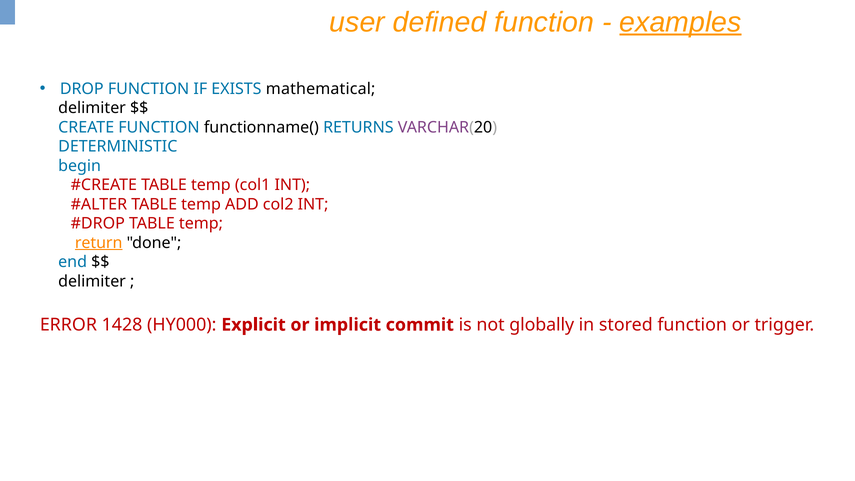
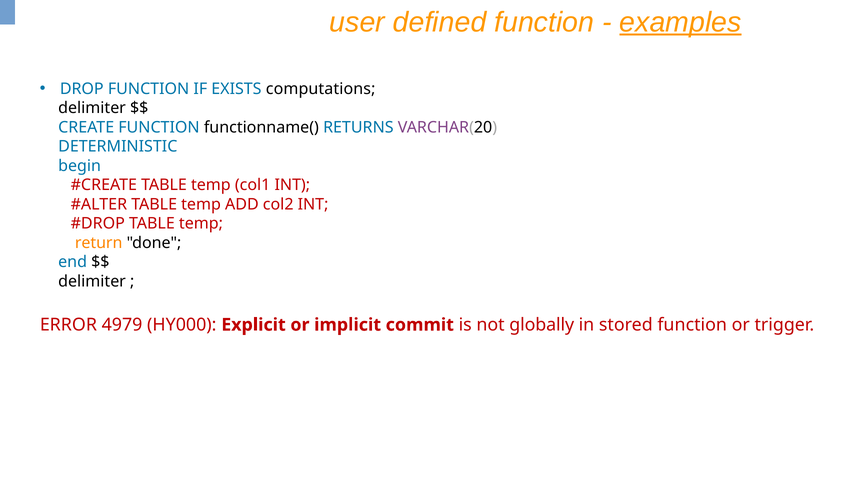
mathematical: mathematical -> computations
return underline: present -> none
1428: 1428 -> 4979
